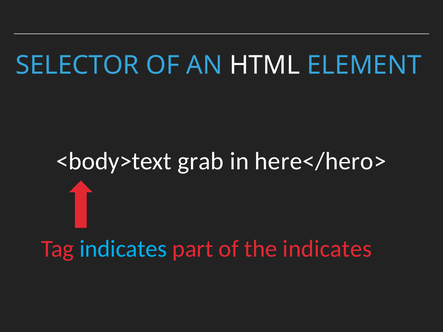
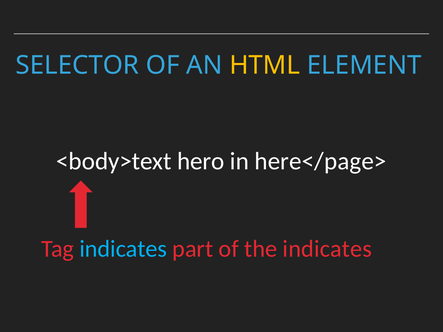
HTML colour: white -> yellow
grab: grab -> hero
here</hero>: here</hero> -> here</page>
